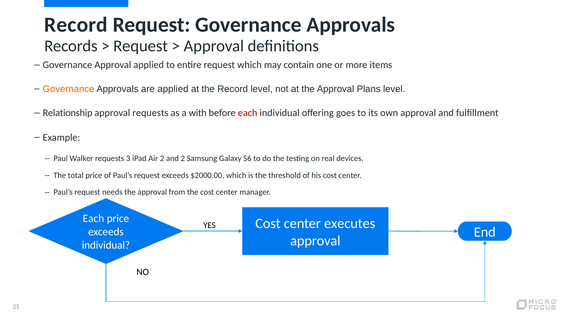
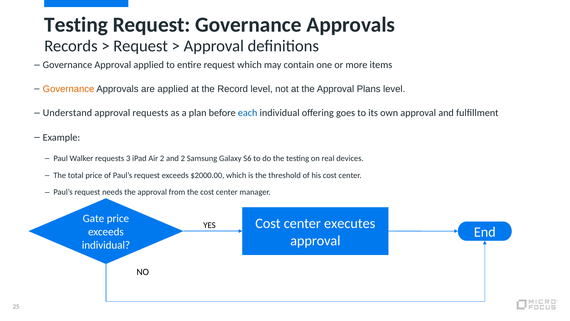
Record at (76, 25): Record -> Testing
Relationship: Relationship -> Understand
with: with -> plan
each at (248, 113) colour: red -> blue
Each at (93, 218): Each -> Gate
